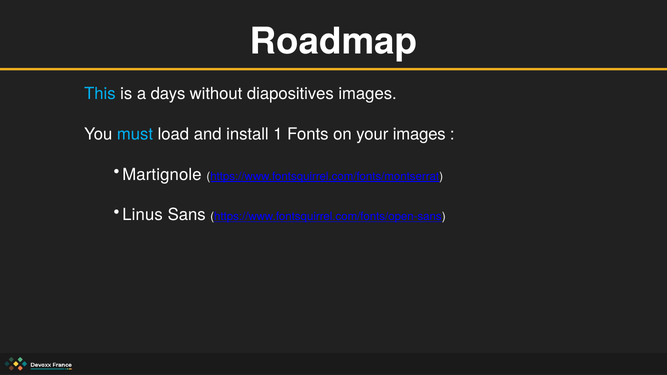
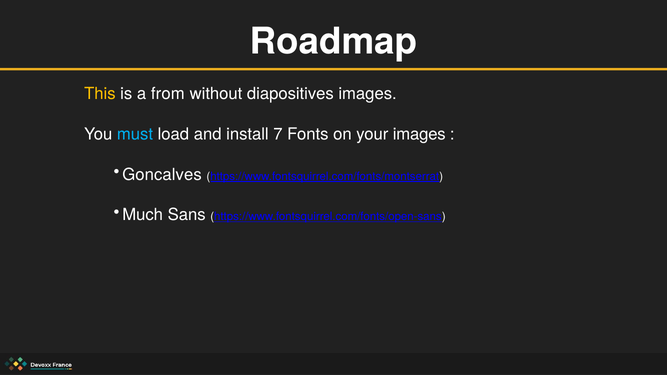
This colour: light blue -> yellow
days: days -> from
1: 1 -> 7
Martignole: Martignole -> Goncalves
Linus: Linus -> Much
